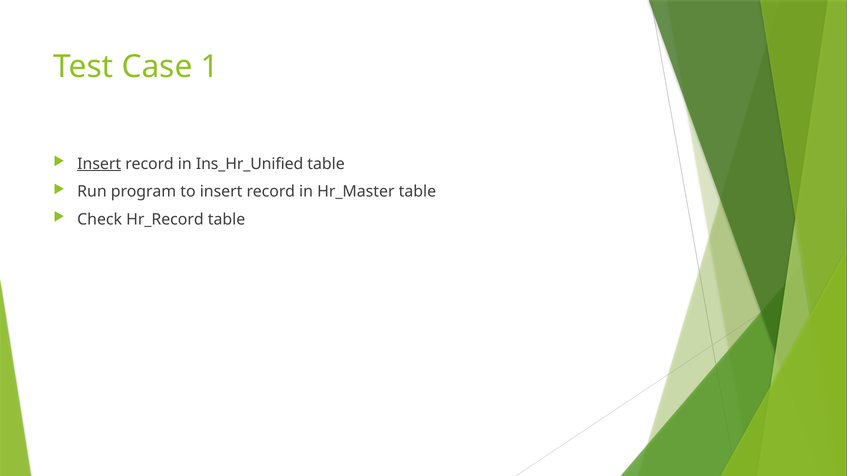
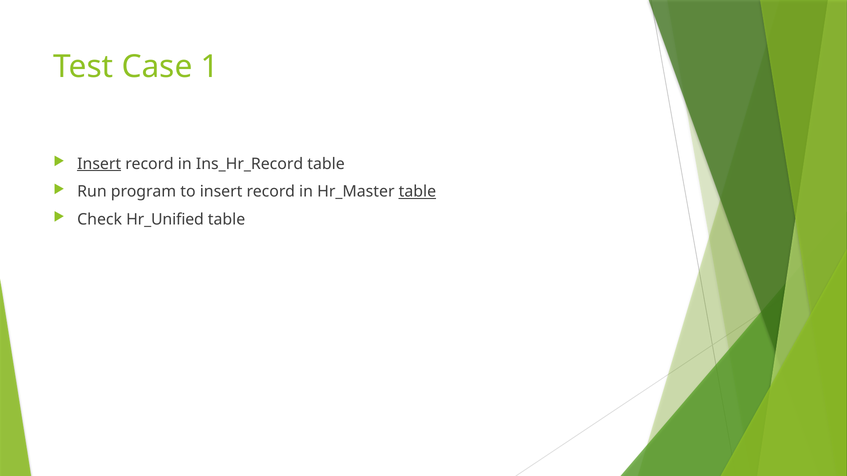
Ins_Hr_Unified: Ins_Hr_Unified -> Ins_Hr_Record
table at (417, 192) underline: none -> present
Hr_Record: Hr_Record -> Hr_Unified
